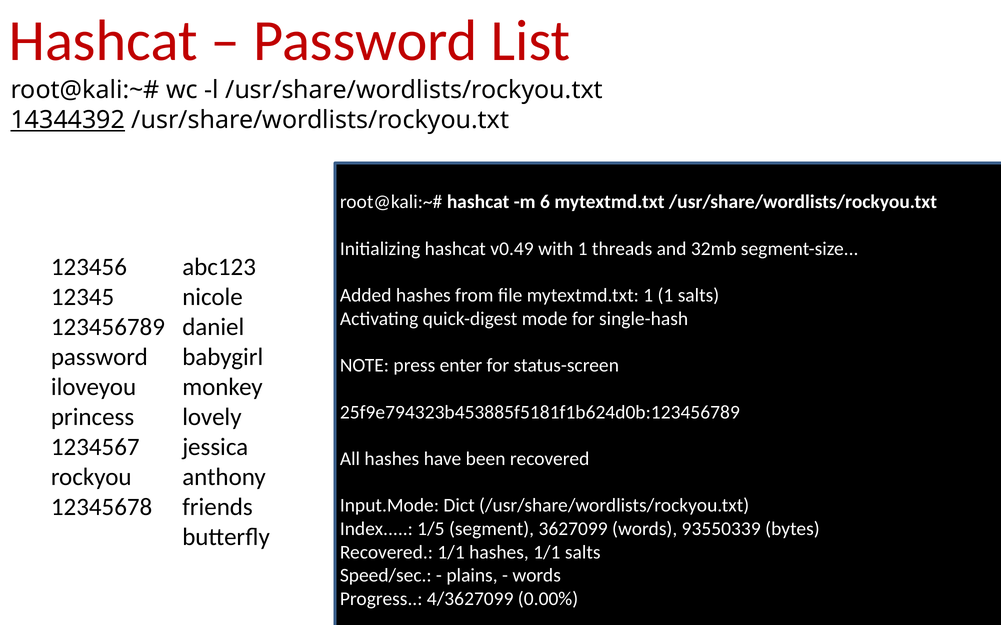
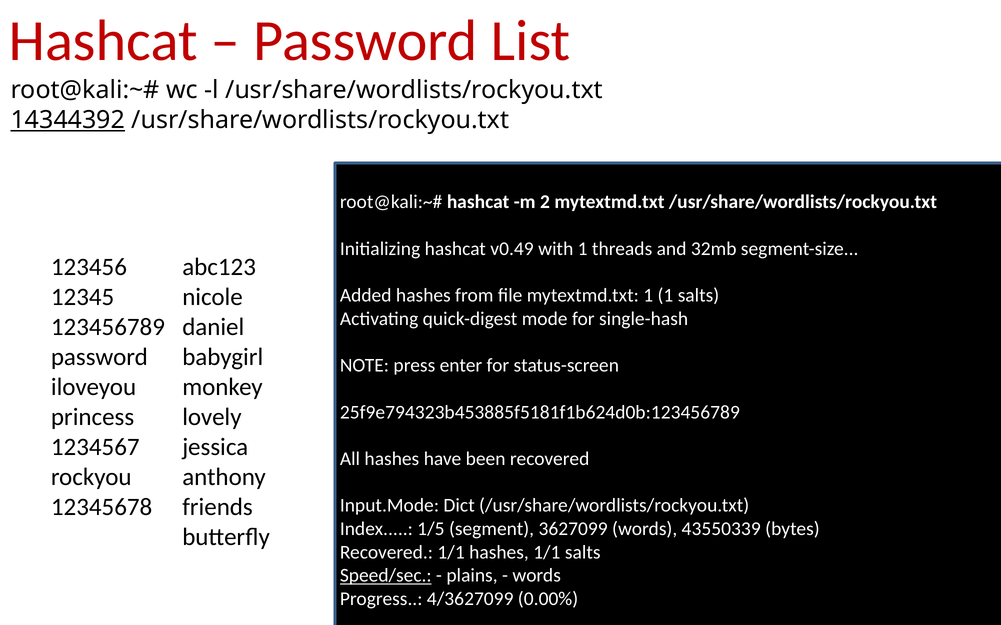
6: 6 -> 2
93550339: 93550339 -> 43550339
Speed/sec underline: none -> present
